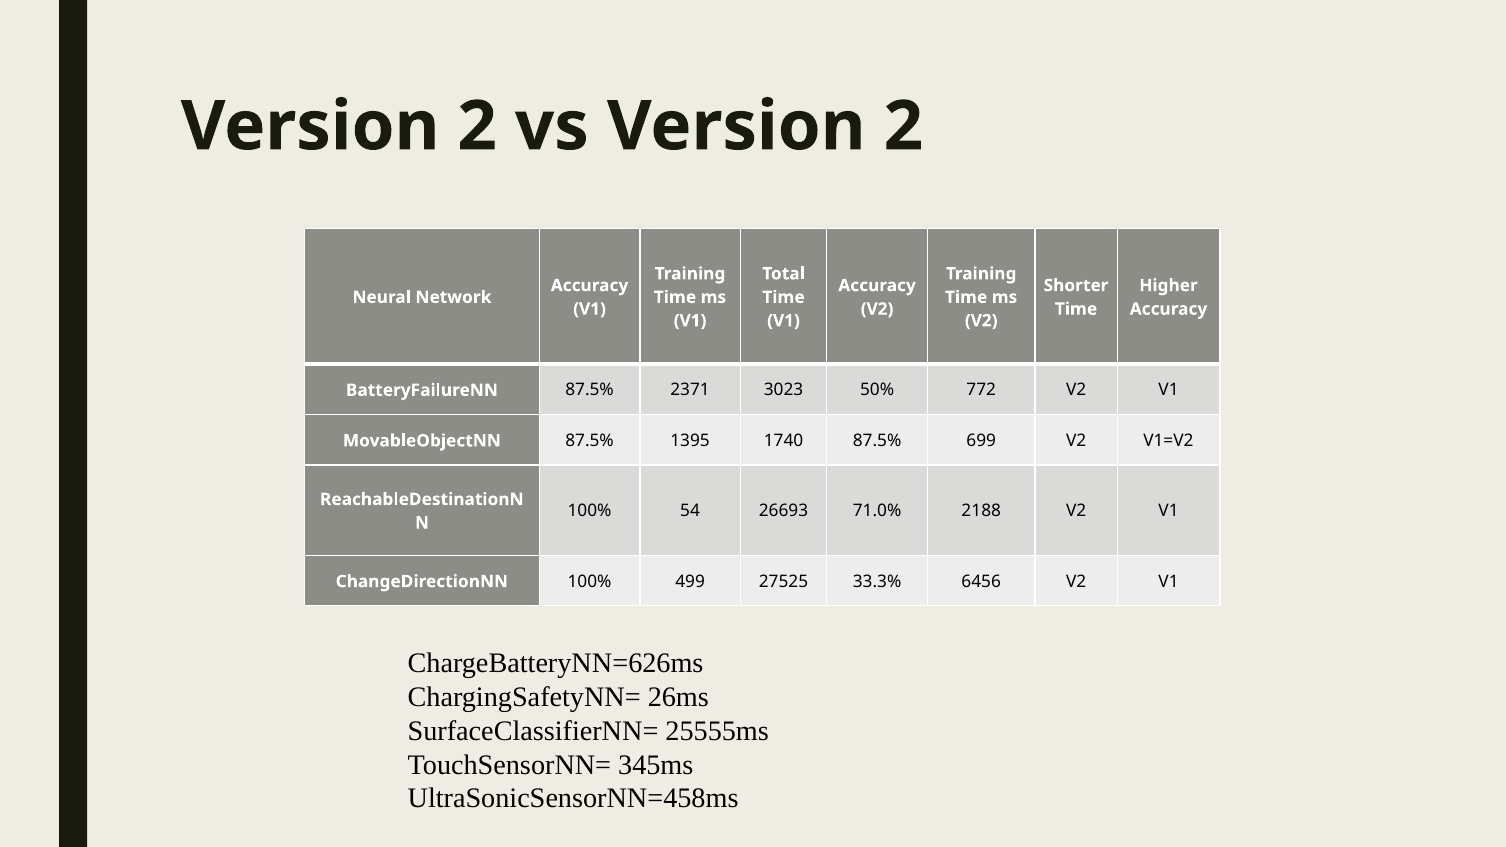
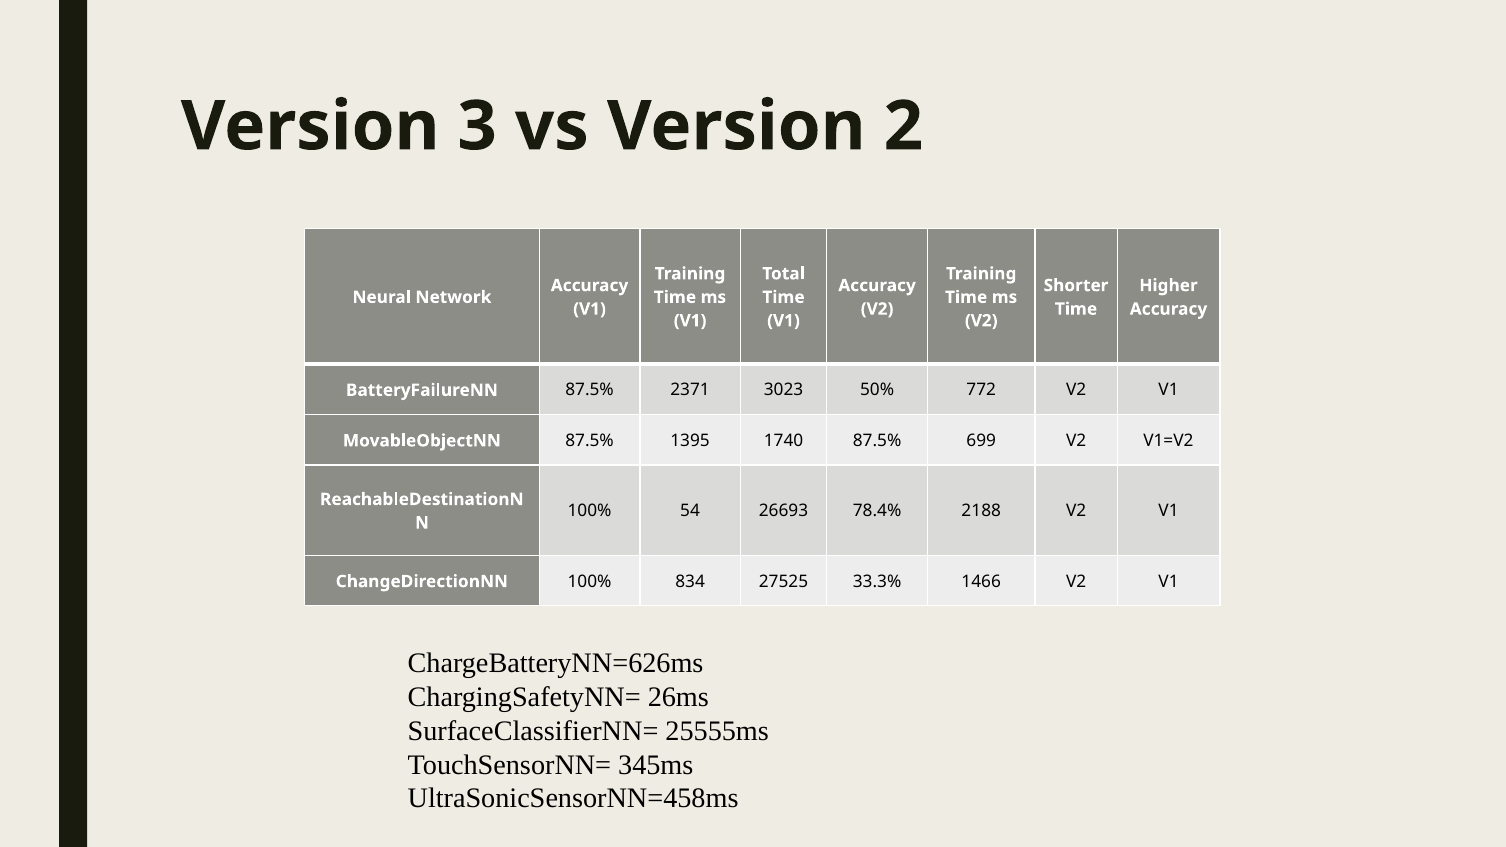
2 at (477, 127): 2 -> 3
71.0%: 71.0% -> 78.4%
499: 499 -> 834
6456: 6456 -> 1466
